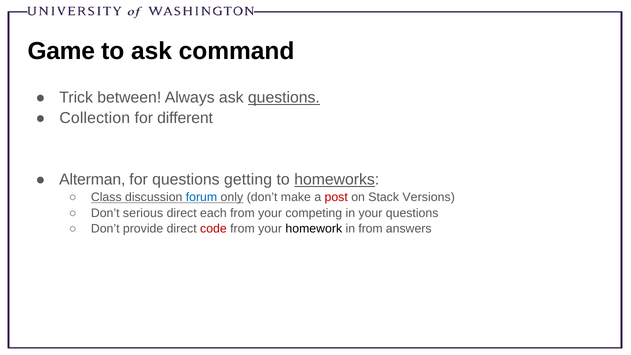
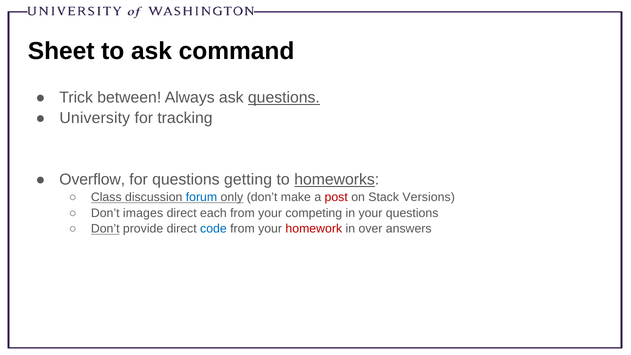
Game: Game -> Sheet
Collection: Collection -> University
different: different -> tracking
Alterman: Alterman -> Overflow
serious: serious -> images
Don’t at (105, 229) underline: none -> present
code colour: red -> blue
homework colour: black -> red
in from: from -> over
